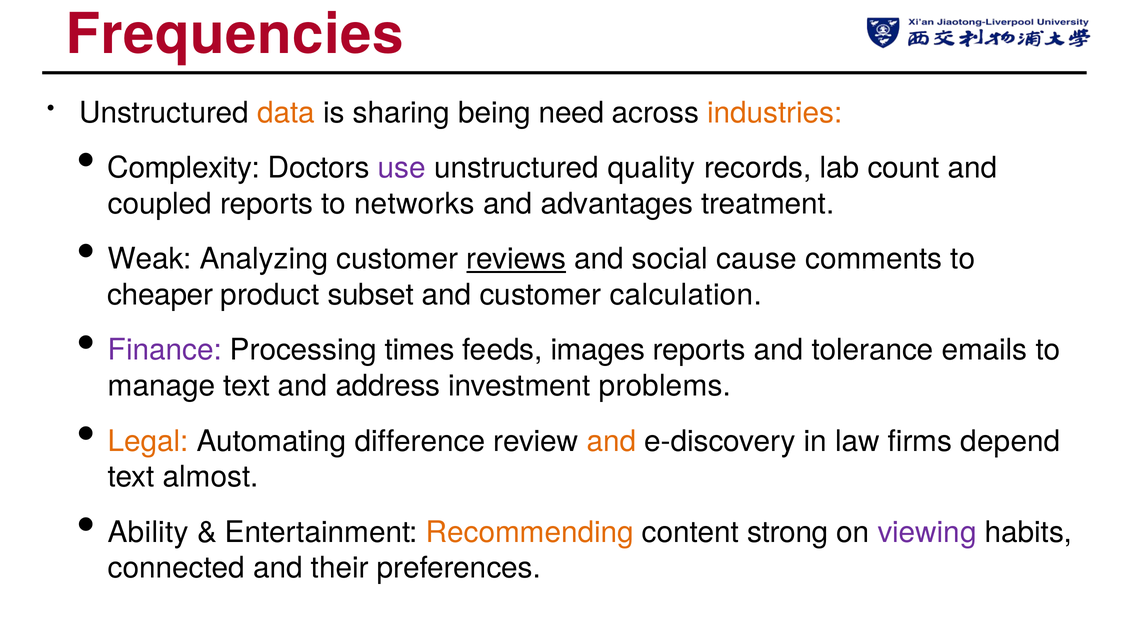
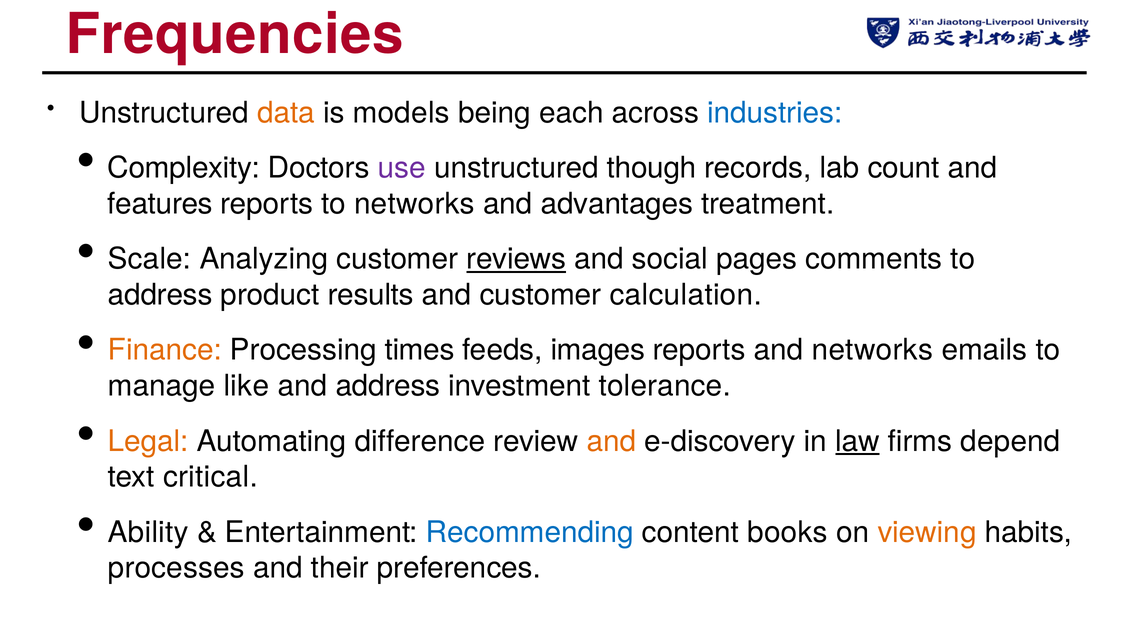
sharing: sharing -> models
need: need -> each
industries colour: orange -> blue
quality: quality -> though
coupled: coupled -> features
Weak: Weak -> Scale
cause: cause -> pages
cheaper at (160, 295): cheaper -> address
subset: subset -> results
Finance colour: purple -> orange
and tolerance: tolerance -> networks
manage text: text -> like
problems: problems -> tolerance
law underline: none -> present
almost: almost -> critical
Recommending colour: orange -> blue
strong: strong -> books
viewing colour: purple -> orange
connected: connected -> processes
